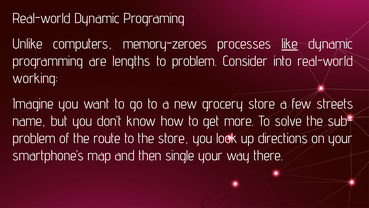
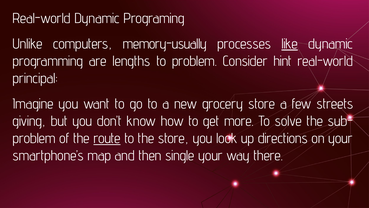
memory-zeroes: memory-zeroes -> memory-usually
into: into -> hint
working: working -> principal
name: name -> giving
route underline: none -> present
